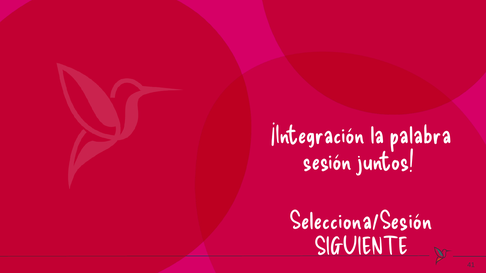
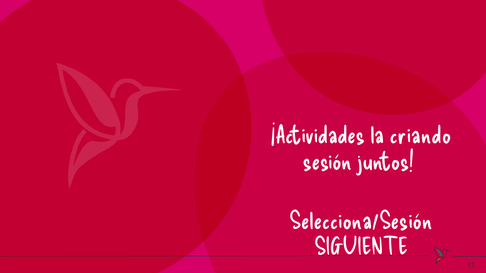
¡Integración: ¡Integración -> ¡Actividades
palabra: palabra -> criando
